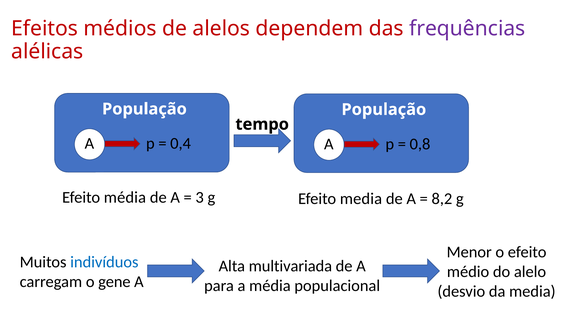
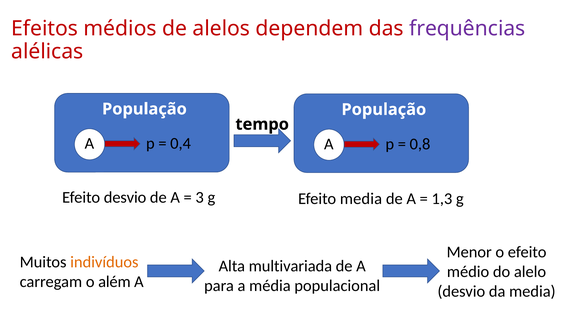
Efeito média: média -> desvio
8,2: 8,2 -> 1,3
indivíduos colour: blue -> orange
gene: gene -> além
